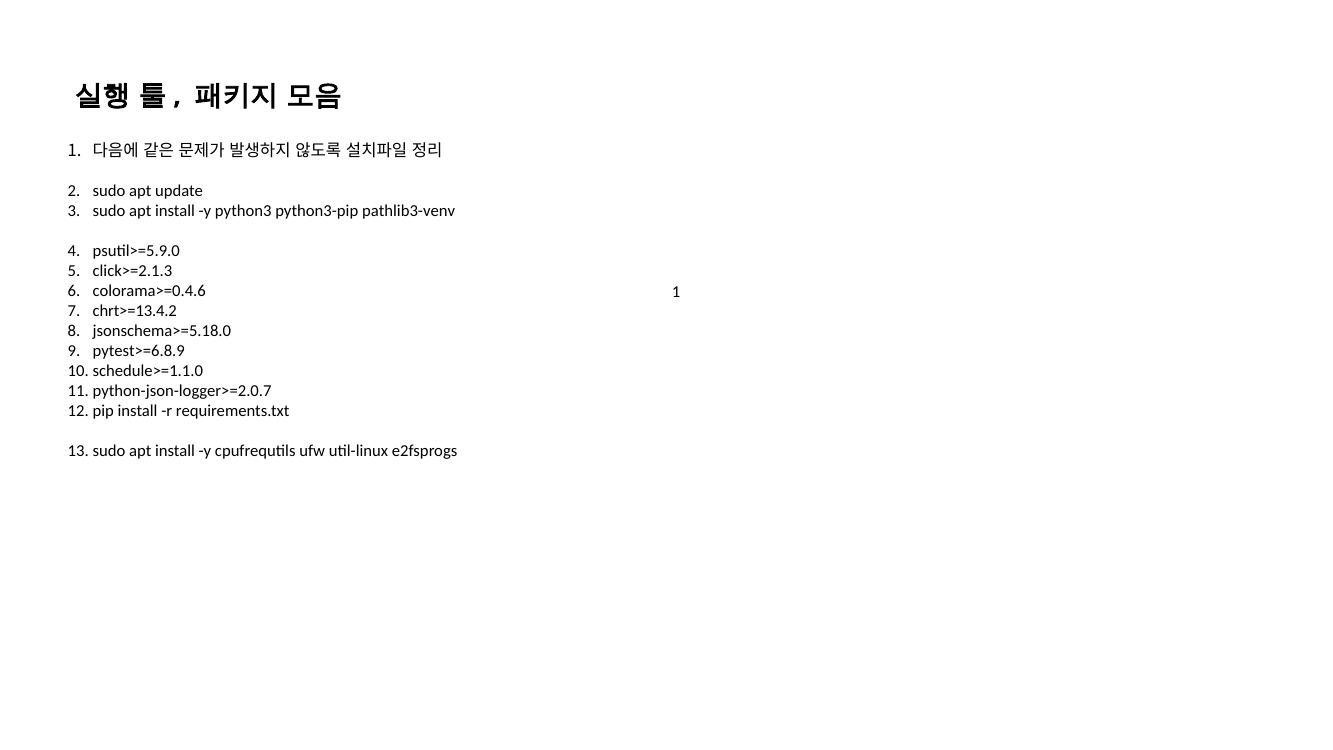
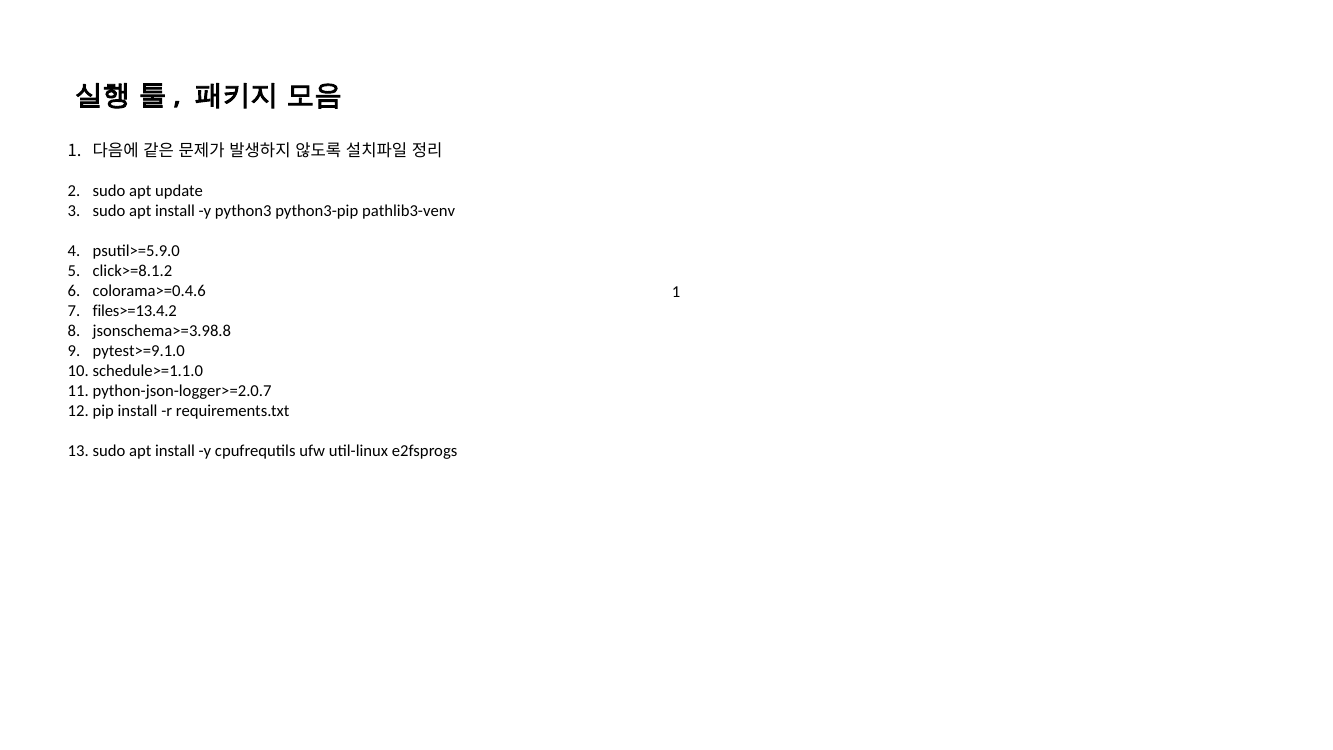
click>=2.1.3: click>=2.1.3 -> click>=8.1.2
chrt>=13.4.2: chrt>=13.4.2 -> files>=13.4.2
jsonschema>=5.18.0: jsonschema>=5.18.0 -> jsonschema>=3.98.8
pytest>=6.8.9: pytest>=6.8.9 -> pytest>=9.1.0
